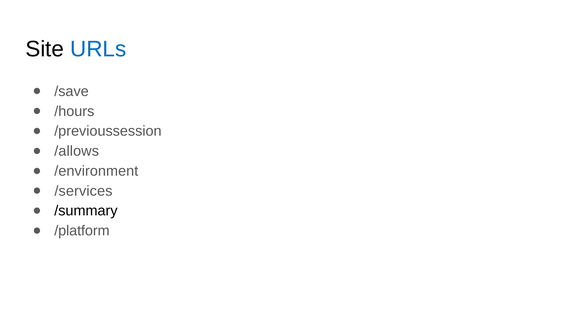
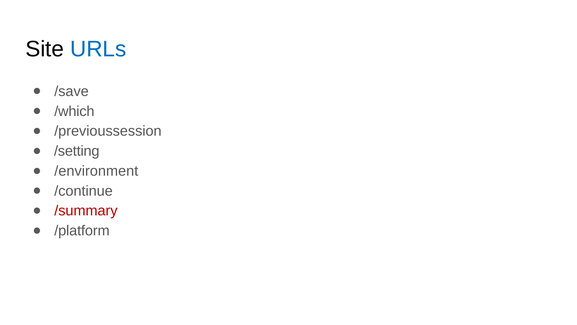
/hours: /hours -> /which
/allows: /allows -> /setting
/services: /services -> /continue
/summary colour: black -> red
